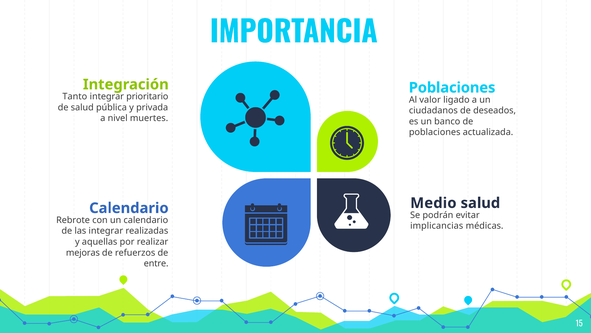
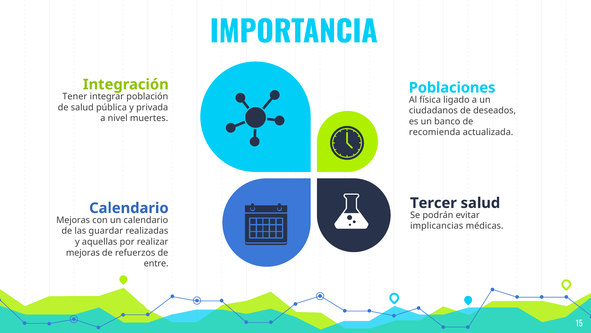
Tanto: Tanto -> Tener
prioritario: prioritario -> población
valor: valor -> física
poblaciones at (435, 132): poblaciones -> recomienda
Medio: Medio -> Tercer
Rebrote at (73, 220): Rebrote -> Mejoras
las integrar: integrar -> guardar
